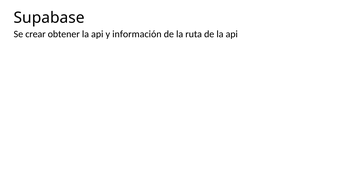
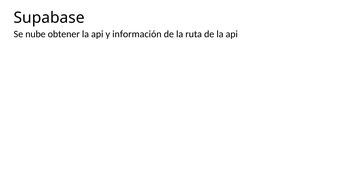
crear: crear -> nube
